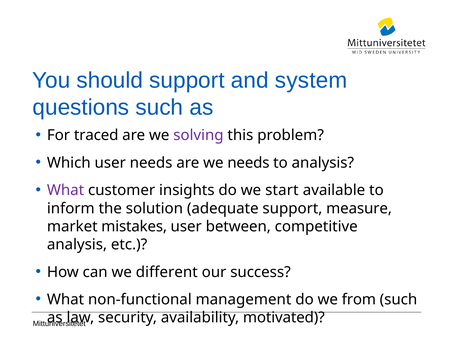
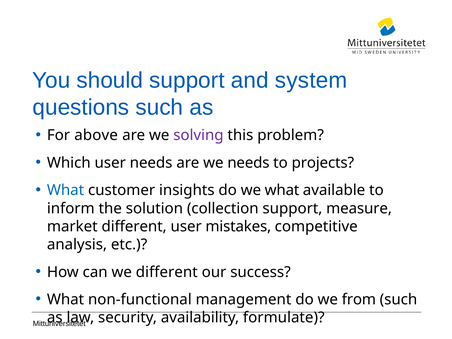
traced: traced -> above
to analysis: analysis -> projects
What at (66, 190) colour: purple -> blue
we start: start -> what
adequate: adequate -> collection
market mistakes: mistakes -> different
between: between -> mistakes
motivated: motivated -> formulate
